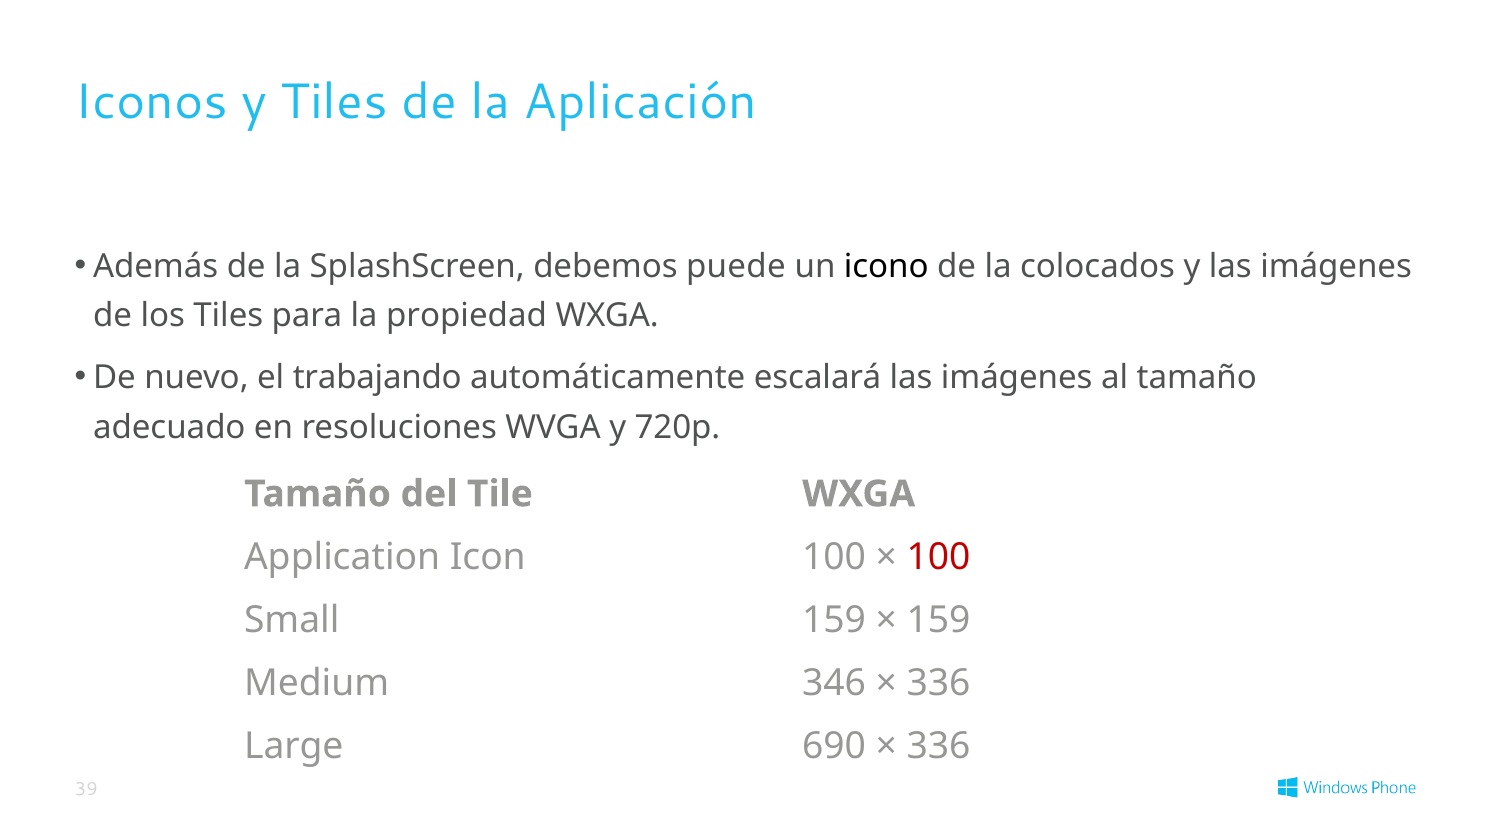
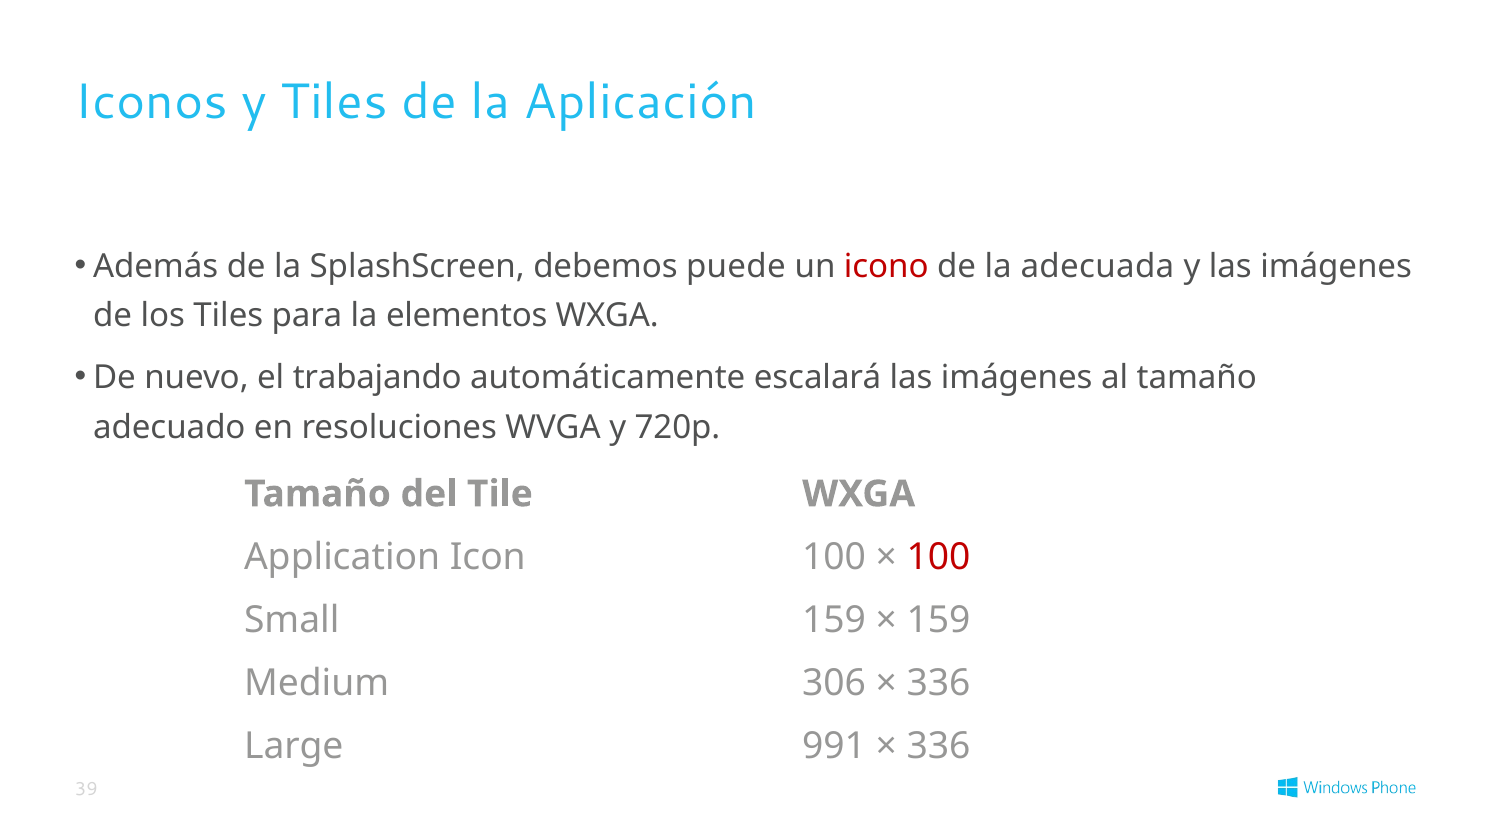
icono colour: black -> red
colocados: colocados -> adecuada
propiedad: propiedad -> elementos
346: 346 -> 306
690: 690 -> 991
